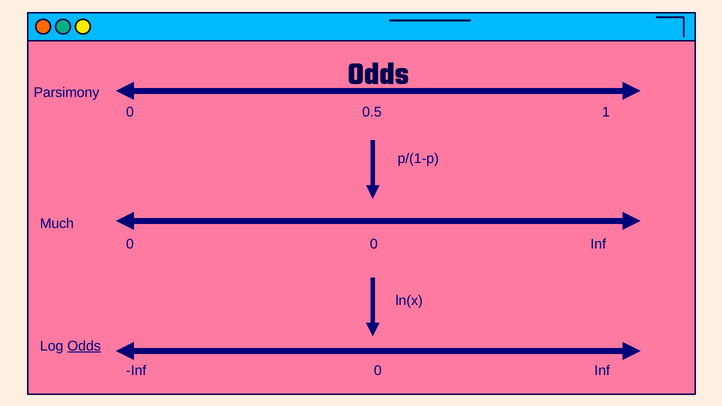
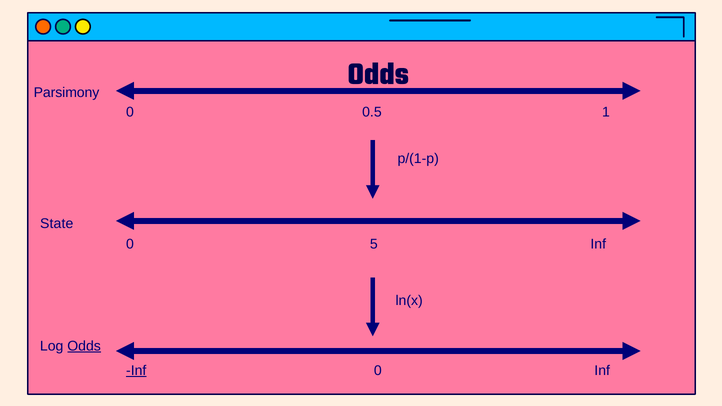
Much: Much -> State
0 0: 0 -> 5
Inf at (136, 371) underline: none -> present
